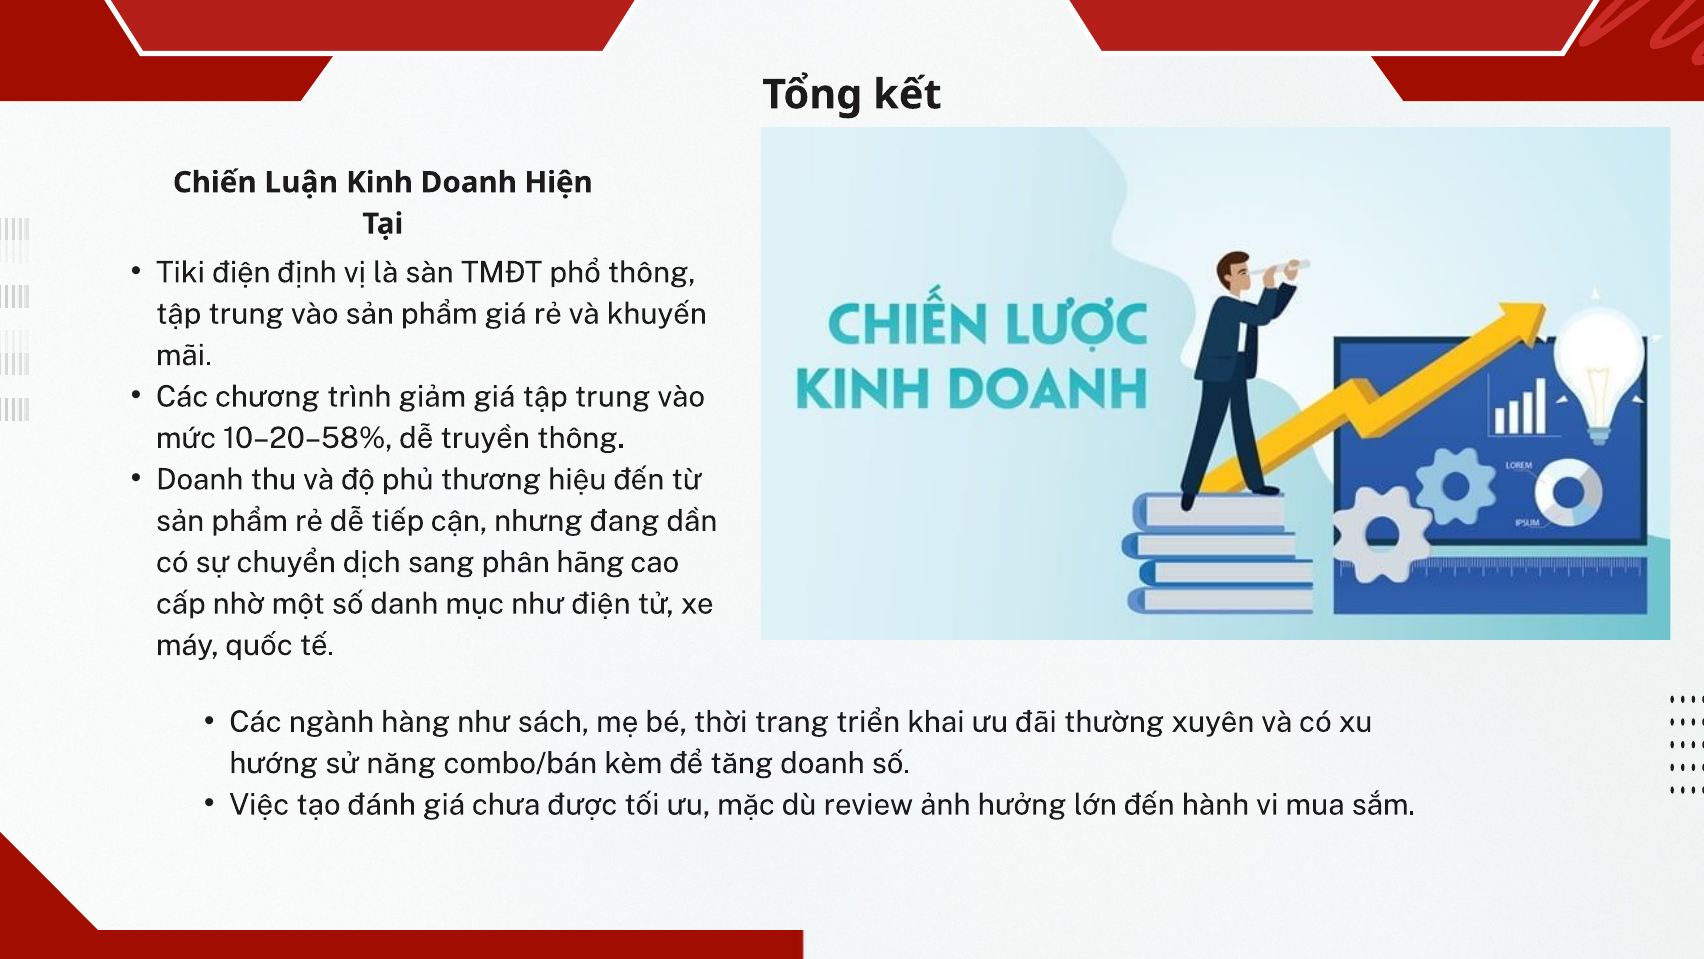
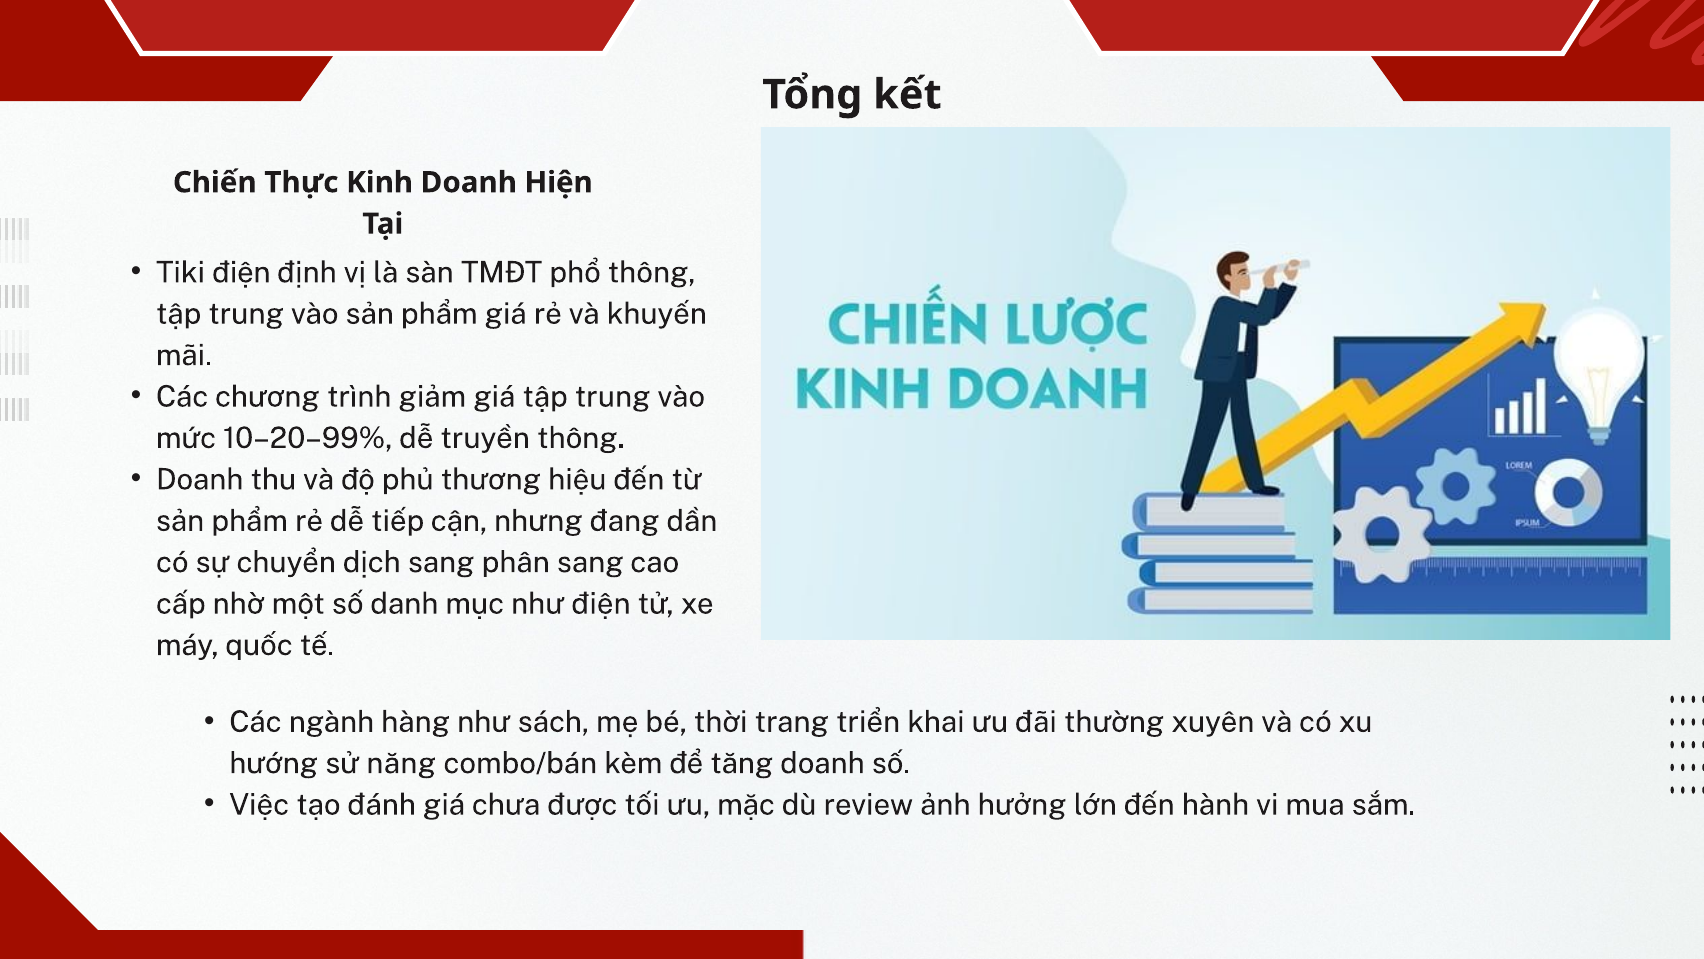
Luận: Luận -> Thực
10–20–58%: 10–20–58% -> 10–20–99%
phân hãng: hãng -> sang
